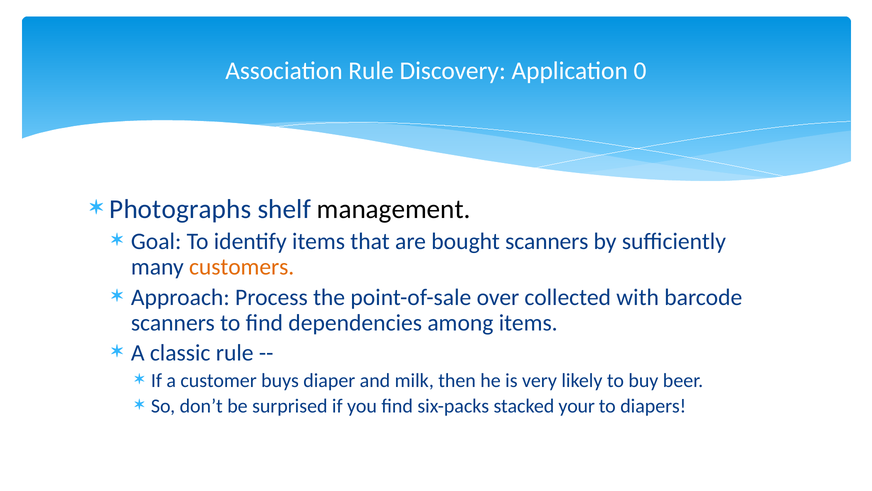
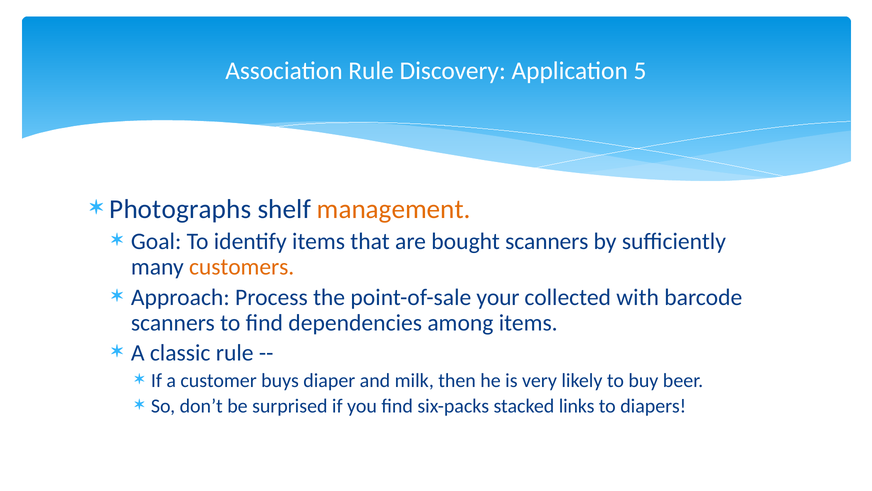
0: 0 -> 5
management colour: black -> orange
over: over -> your
your: your -> links
